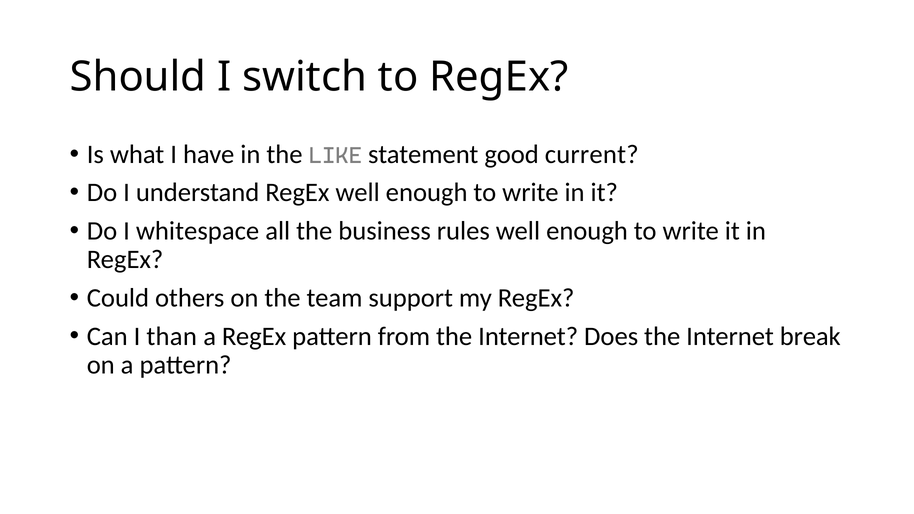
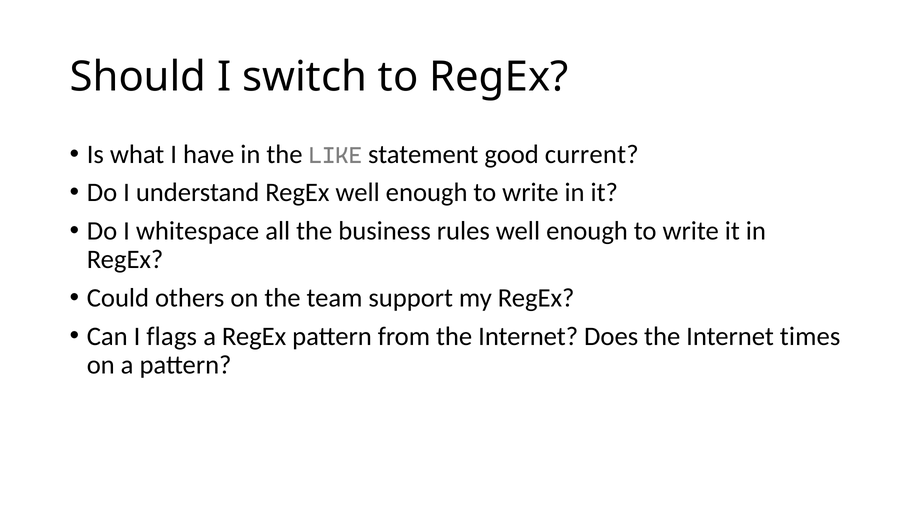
than: than -> flags
break: break -> times
